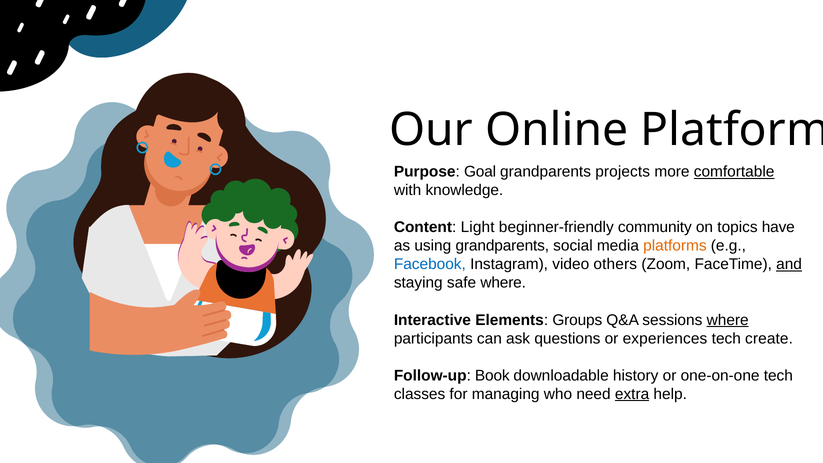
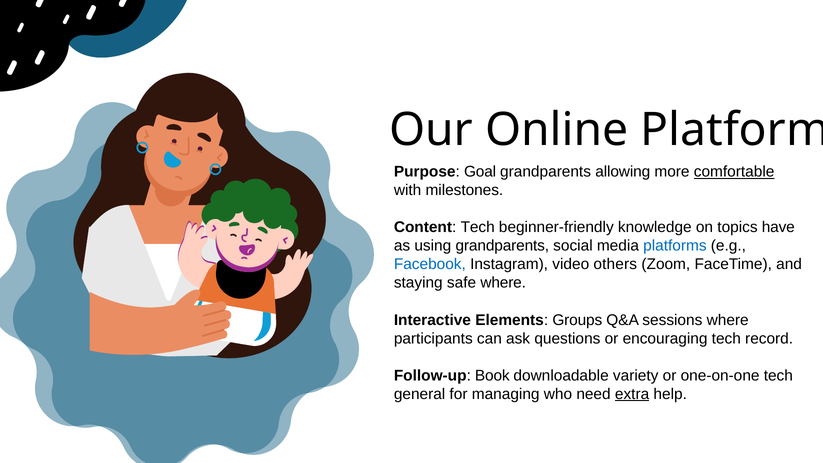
projects: projects -> allowing
knowledge: knowledge -> milestones
Content Light: Light -> Tech
community: community -> knowledge
platforms colour: orange -> blue
and underline: present -> none
where at (728, 320) underline: present -> none
experiences: experiences -> encouraging
create: create -> record
history: history -> variety
classes: classes -> general
